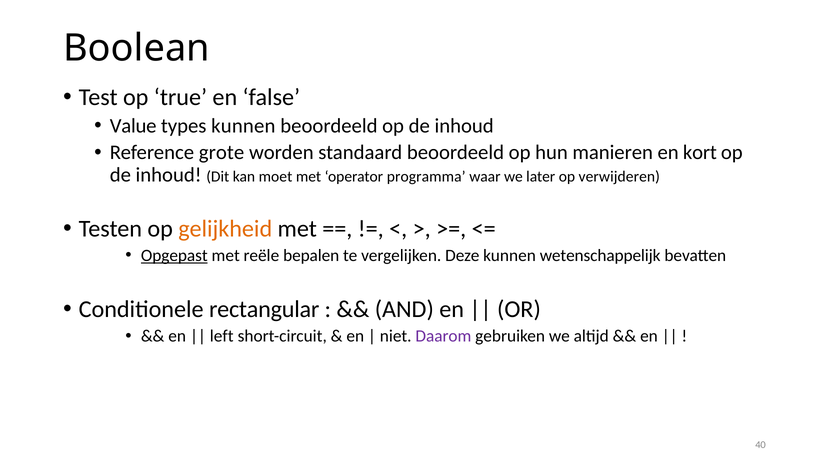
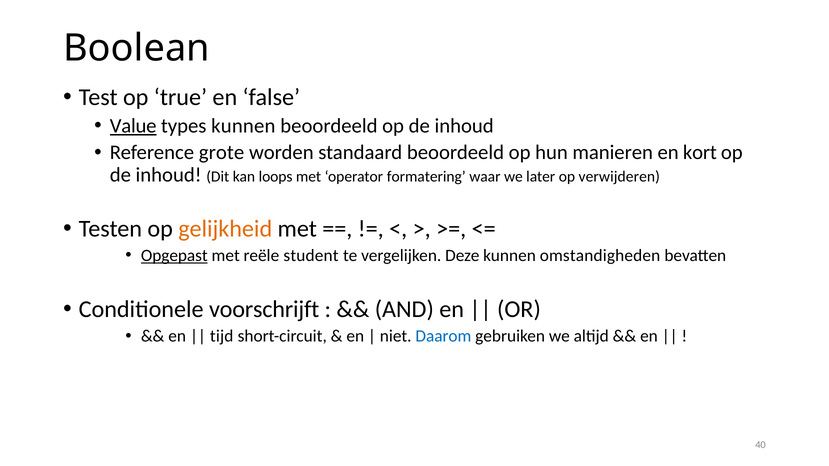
Value underline: none -> present
moet: moet -> loops
programma: programma -> formatering
bepalen: bepalen -> student
wetenschappelijk: wetenschappelijk -> omstandigheden
rectangular: rectangular -> voorschrijft
left: left -> tijd
Daarom colour: purple -> blue
